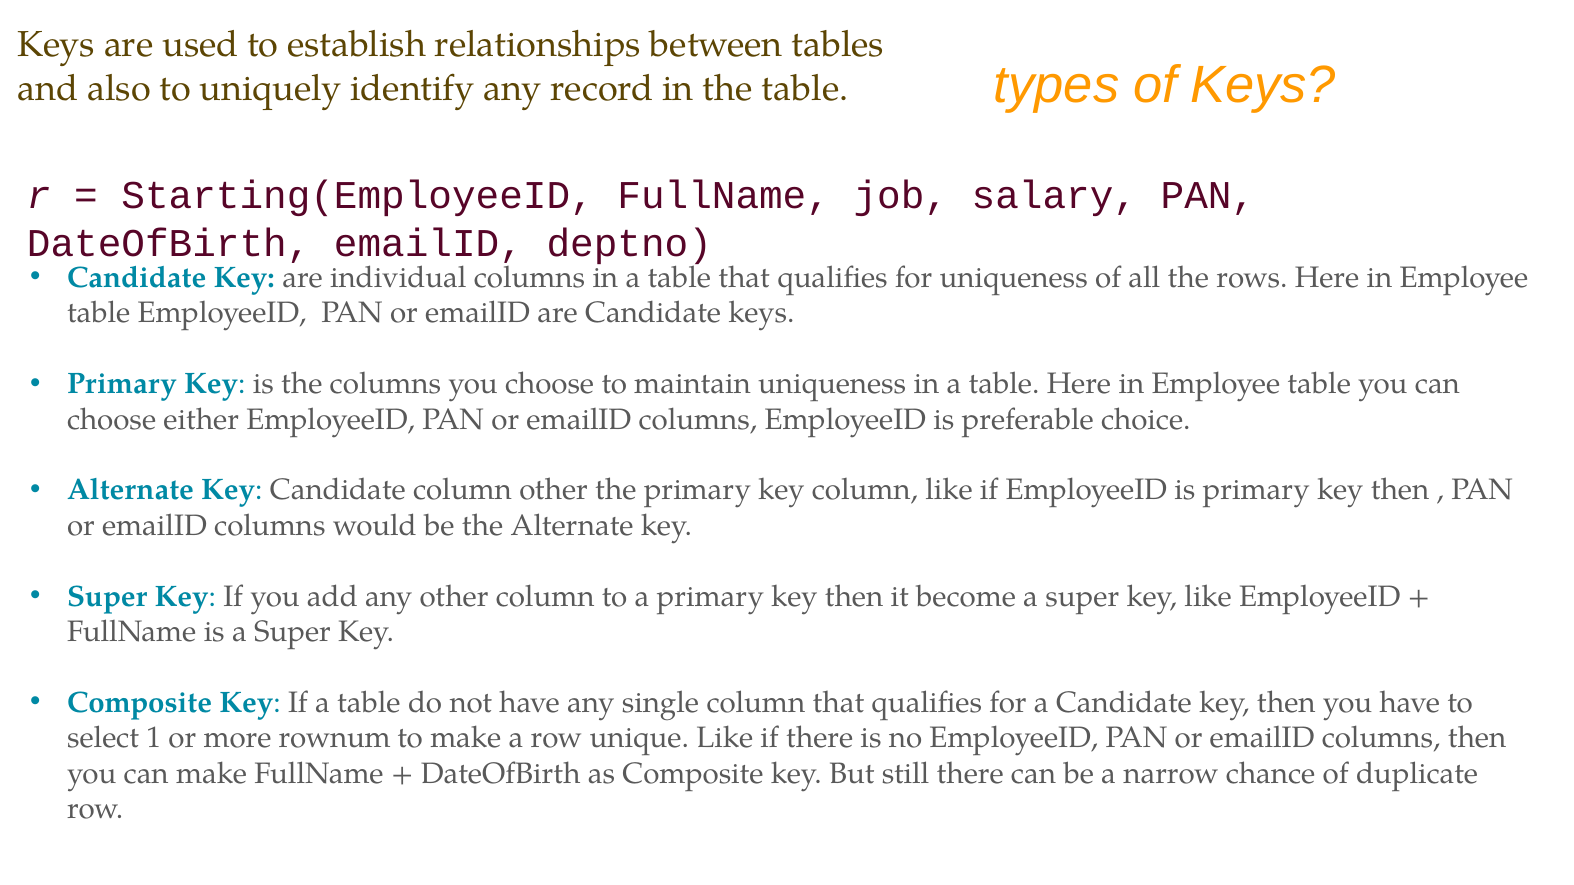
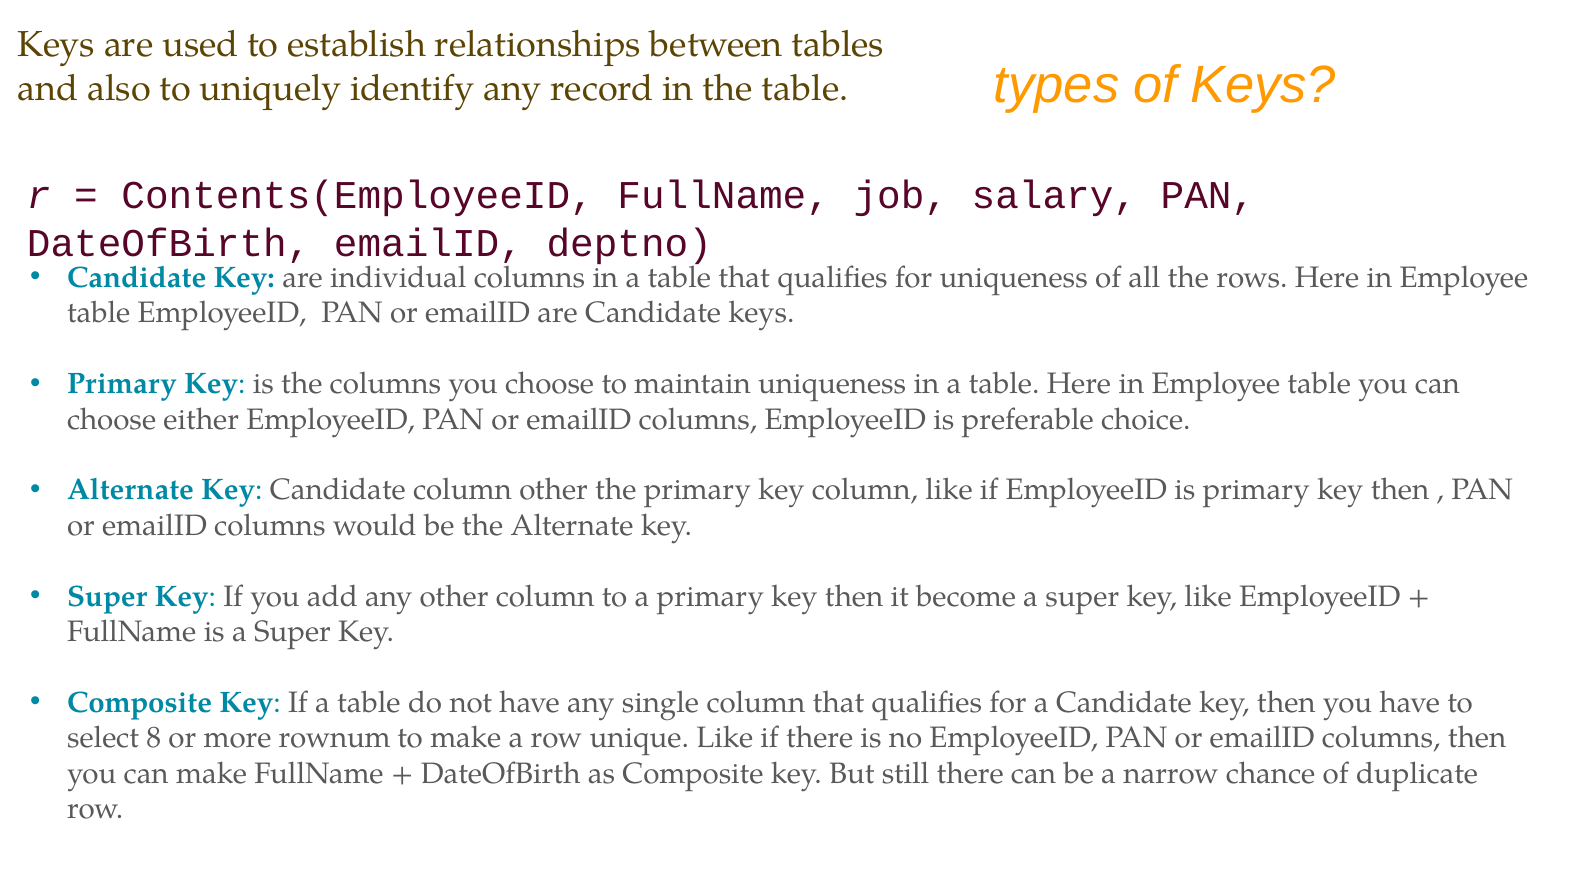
Starting(EmployeeID: Starting(EmployeeID -> Contents(EmployeeID
1: 1 -> 8
